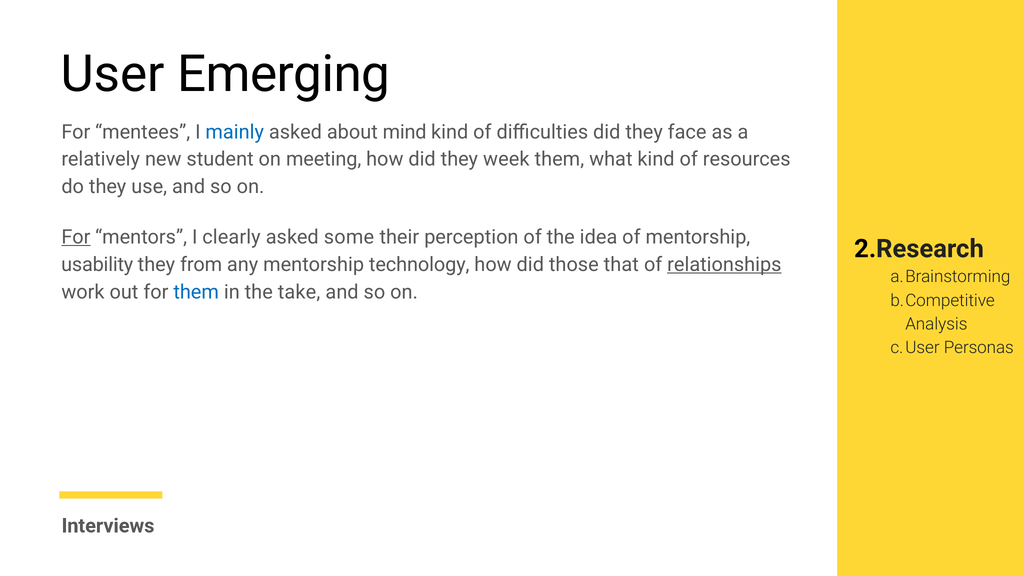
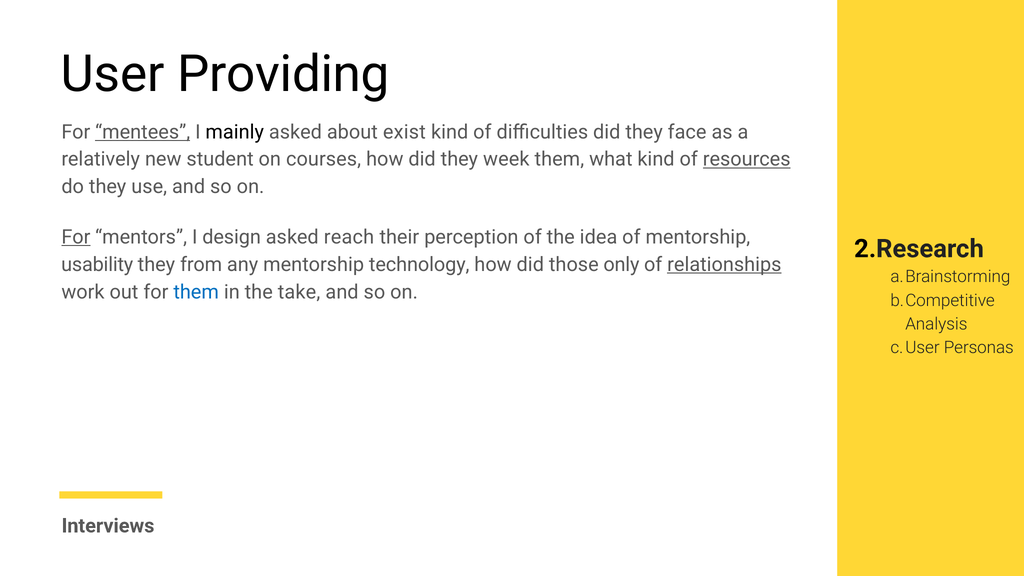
Emerging: Emerging -> Providing
mentees underline: none -> present
mainly colour: blue -> black
mind: mind -> exist
meeting: meeting -> courses
resources underline: none -> present
clearly: clearly -> design
some: some -> reach
that: that -> only
